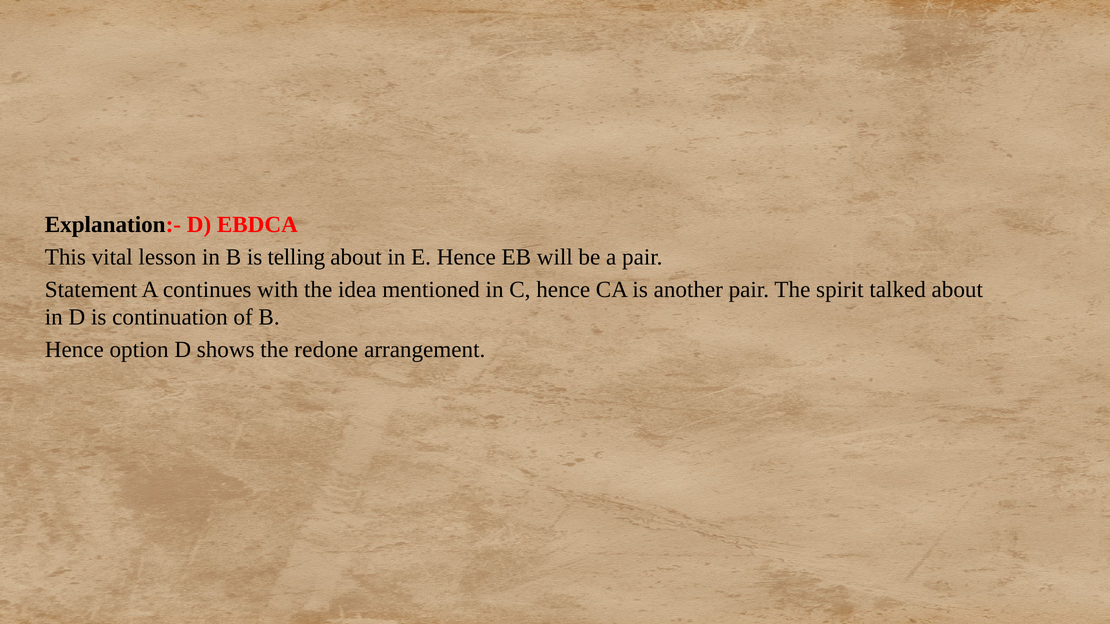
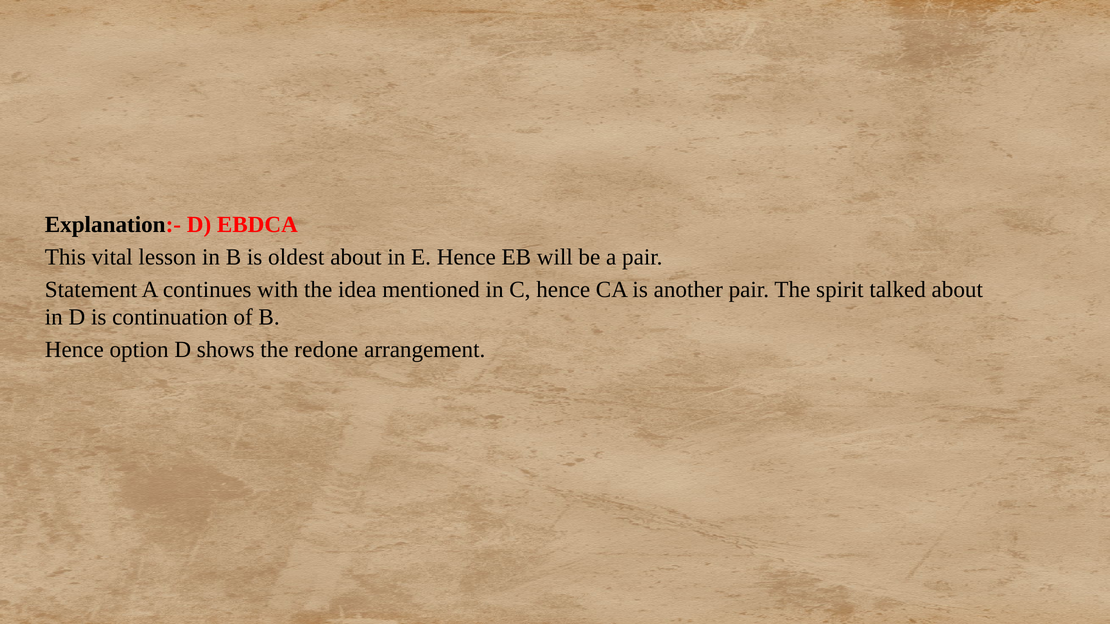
telling: telling -> oldest
